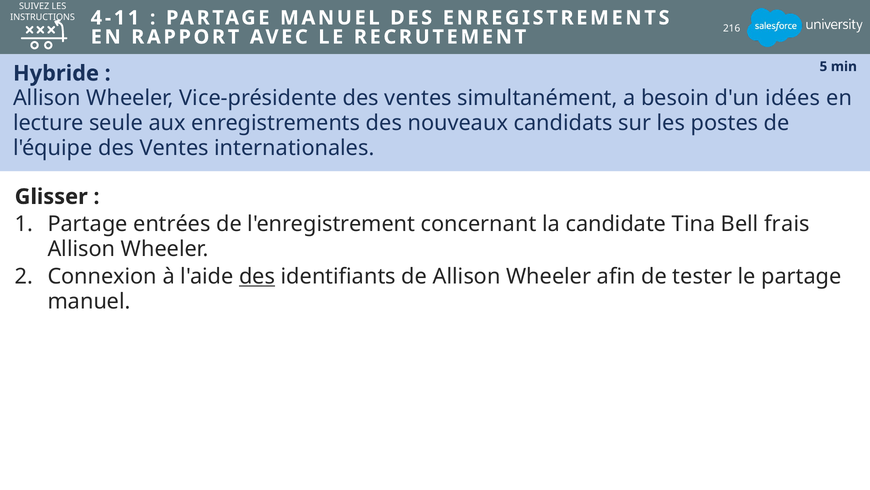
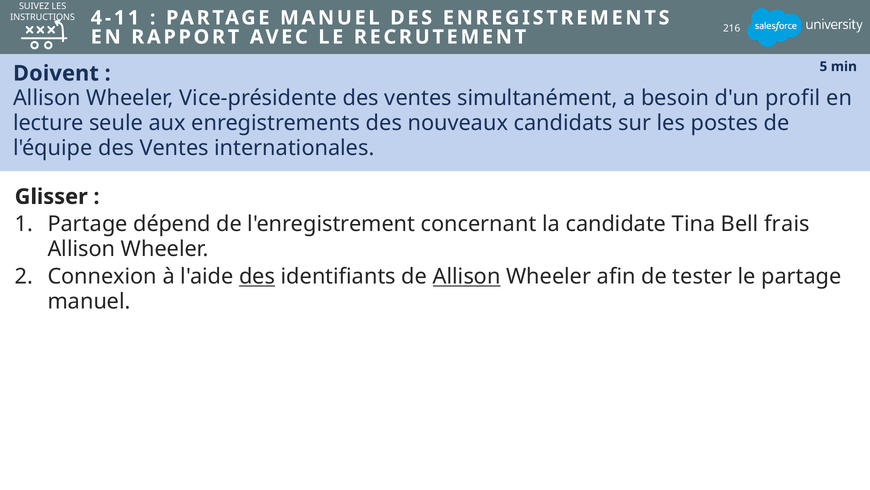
Hybride: Hybride -> Doivent
idées: idées -> profil
entrées: entrées -> dépend
Allison at (467, 276) underline: none -> present
